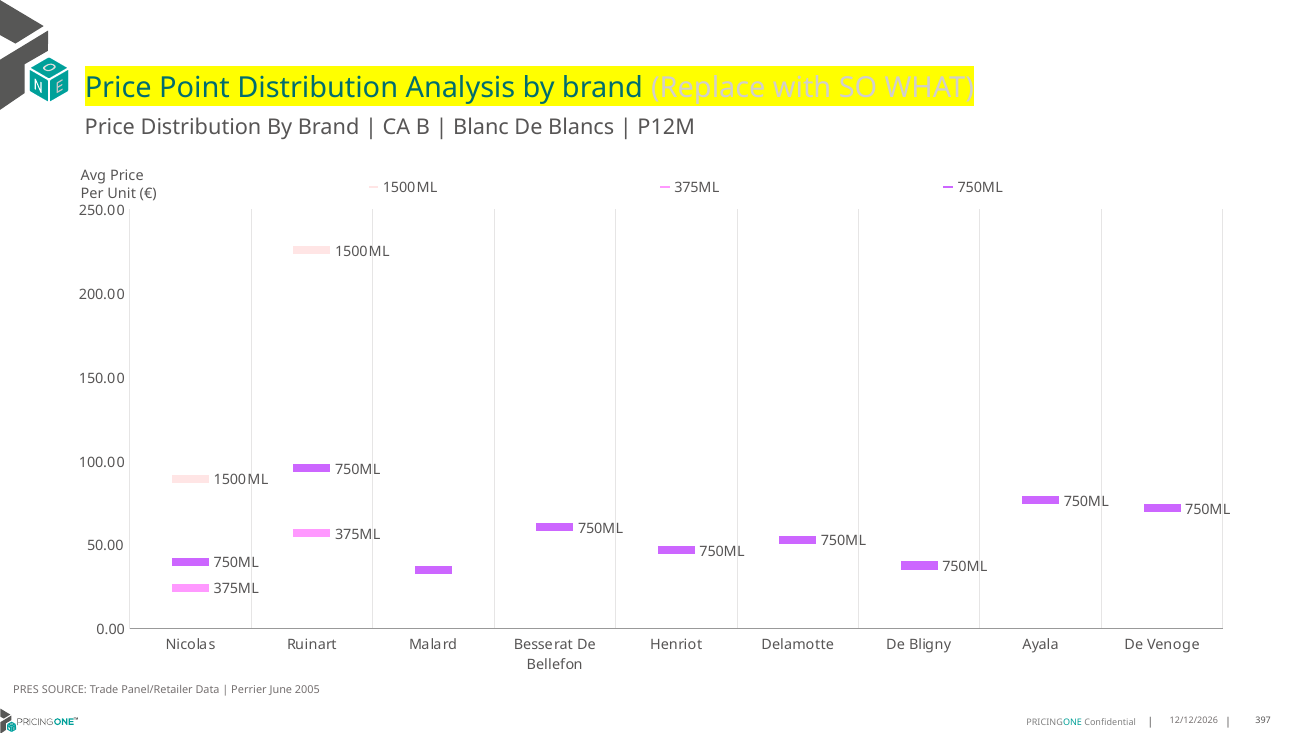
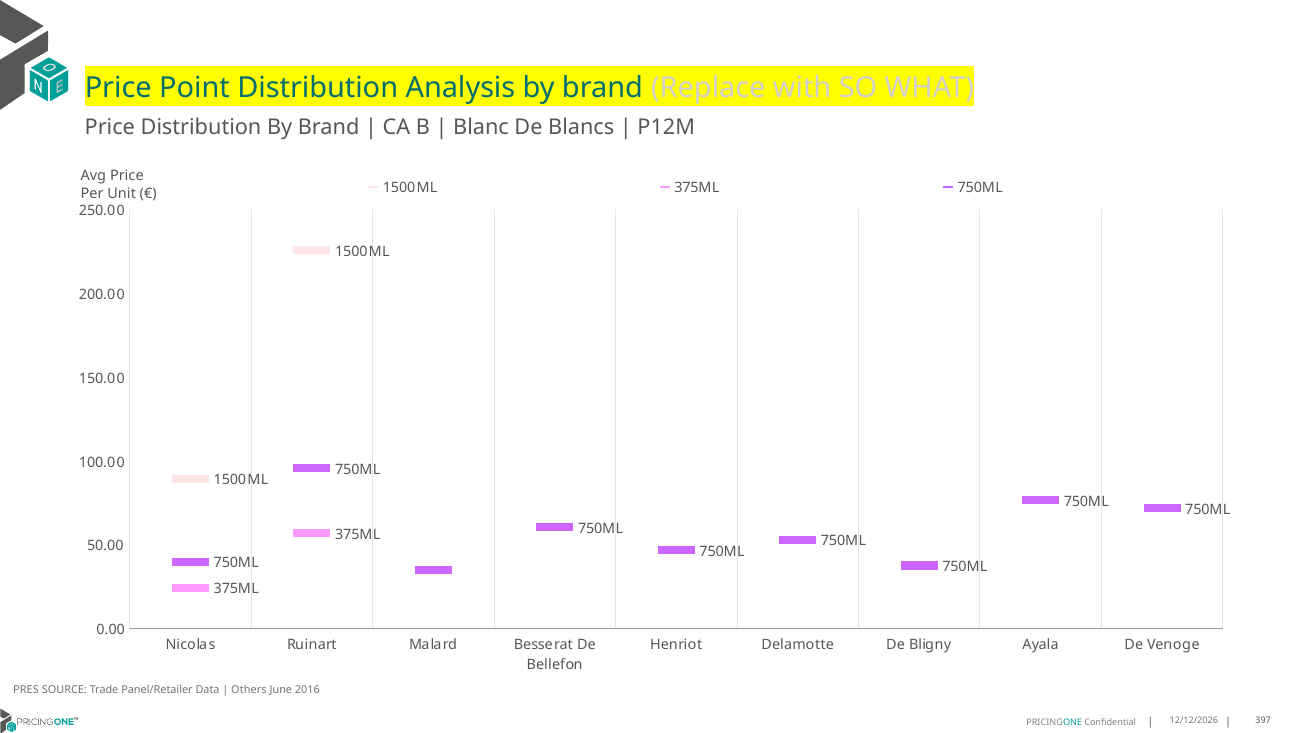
Perrier: Perrier -> Others
2005: 2005 -> 2016
